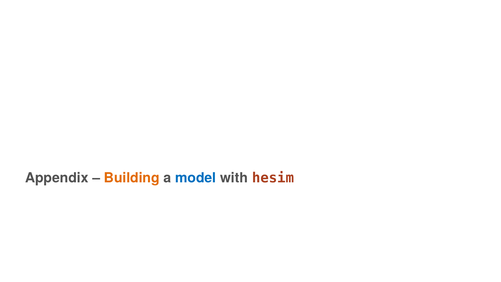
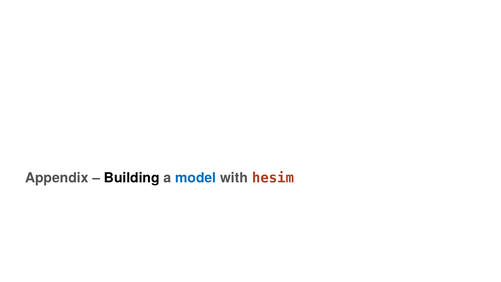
Building colour: orange -> black
